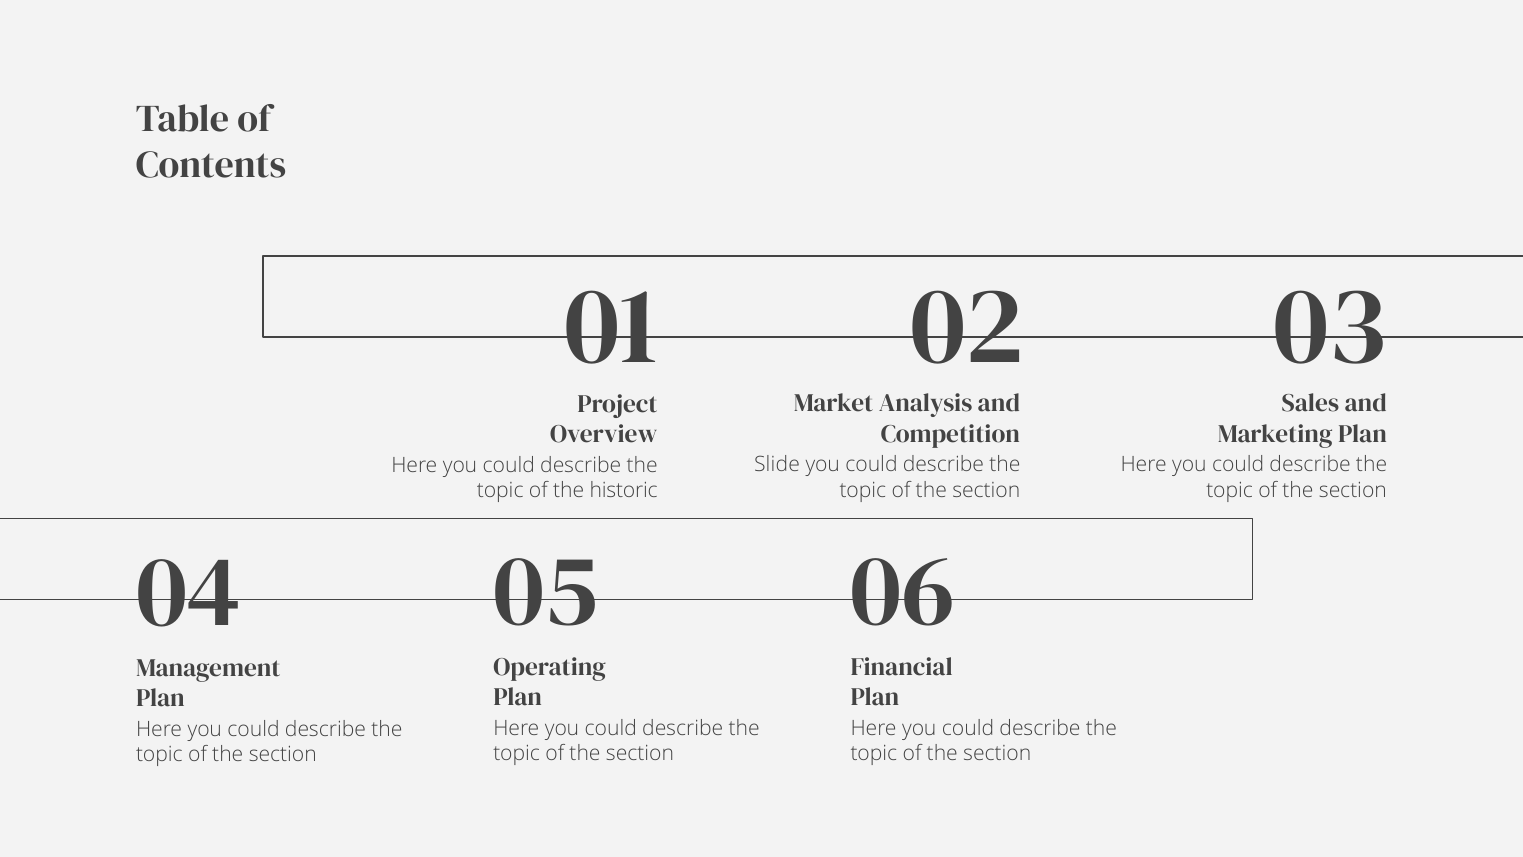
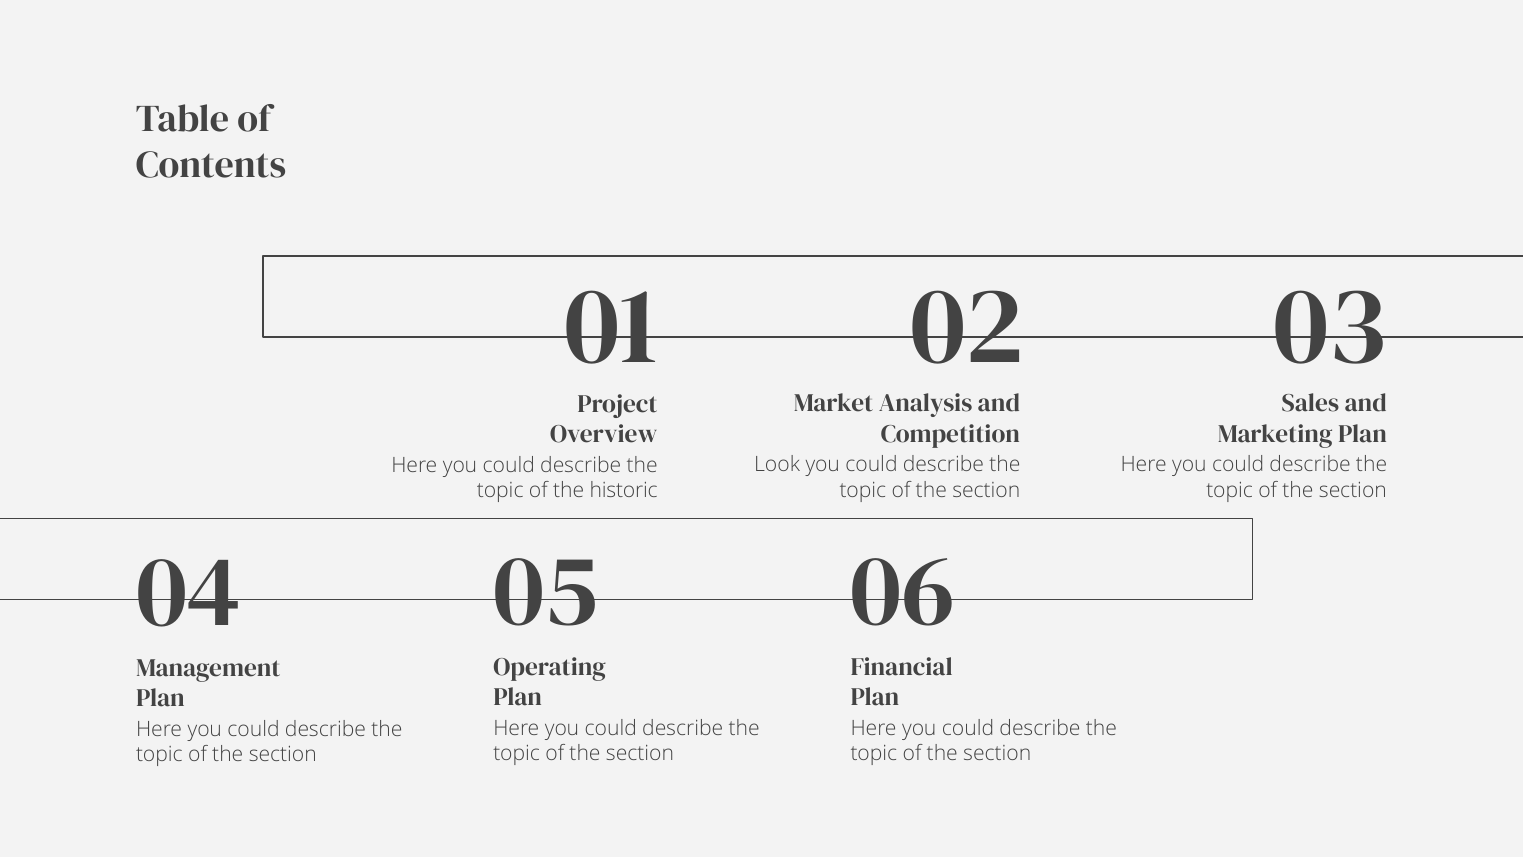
Slide: Slide -> Look
